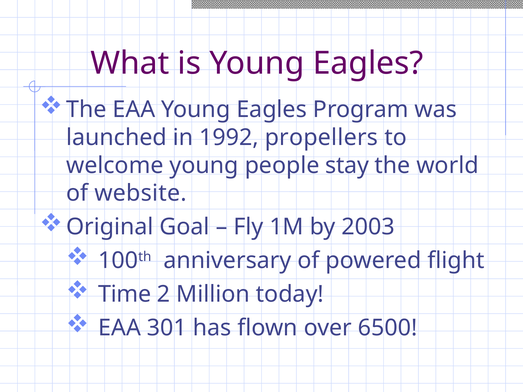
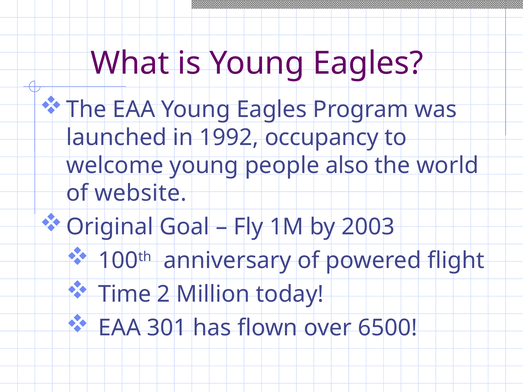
propellers: propellers -> occupancy
stay: stay -> also
